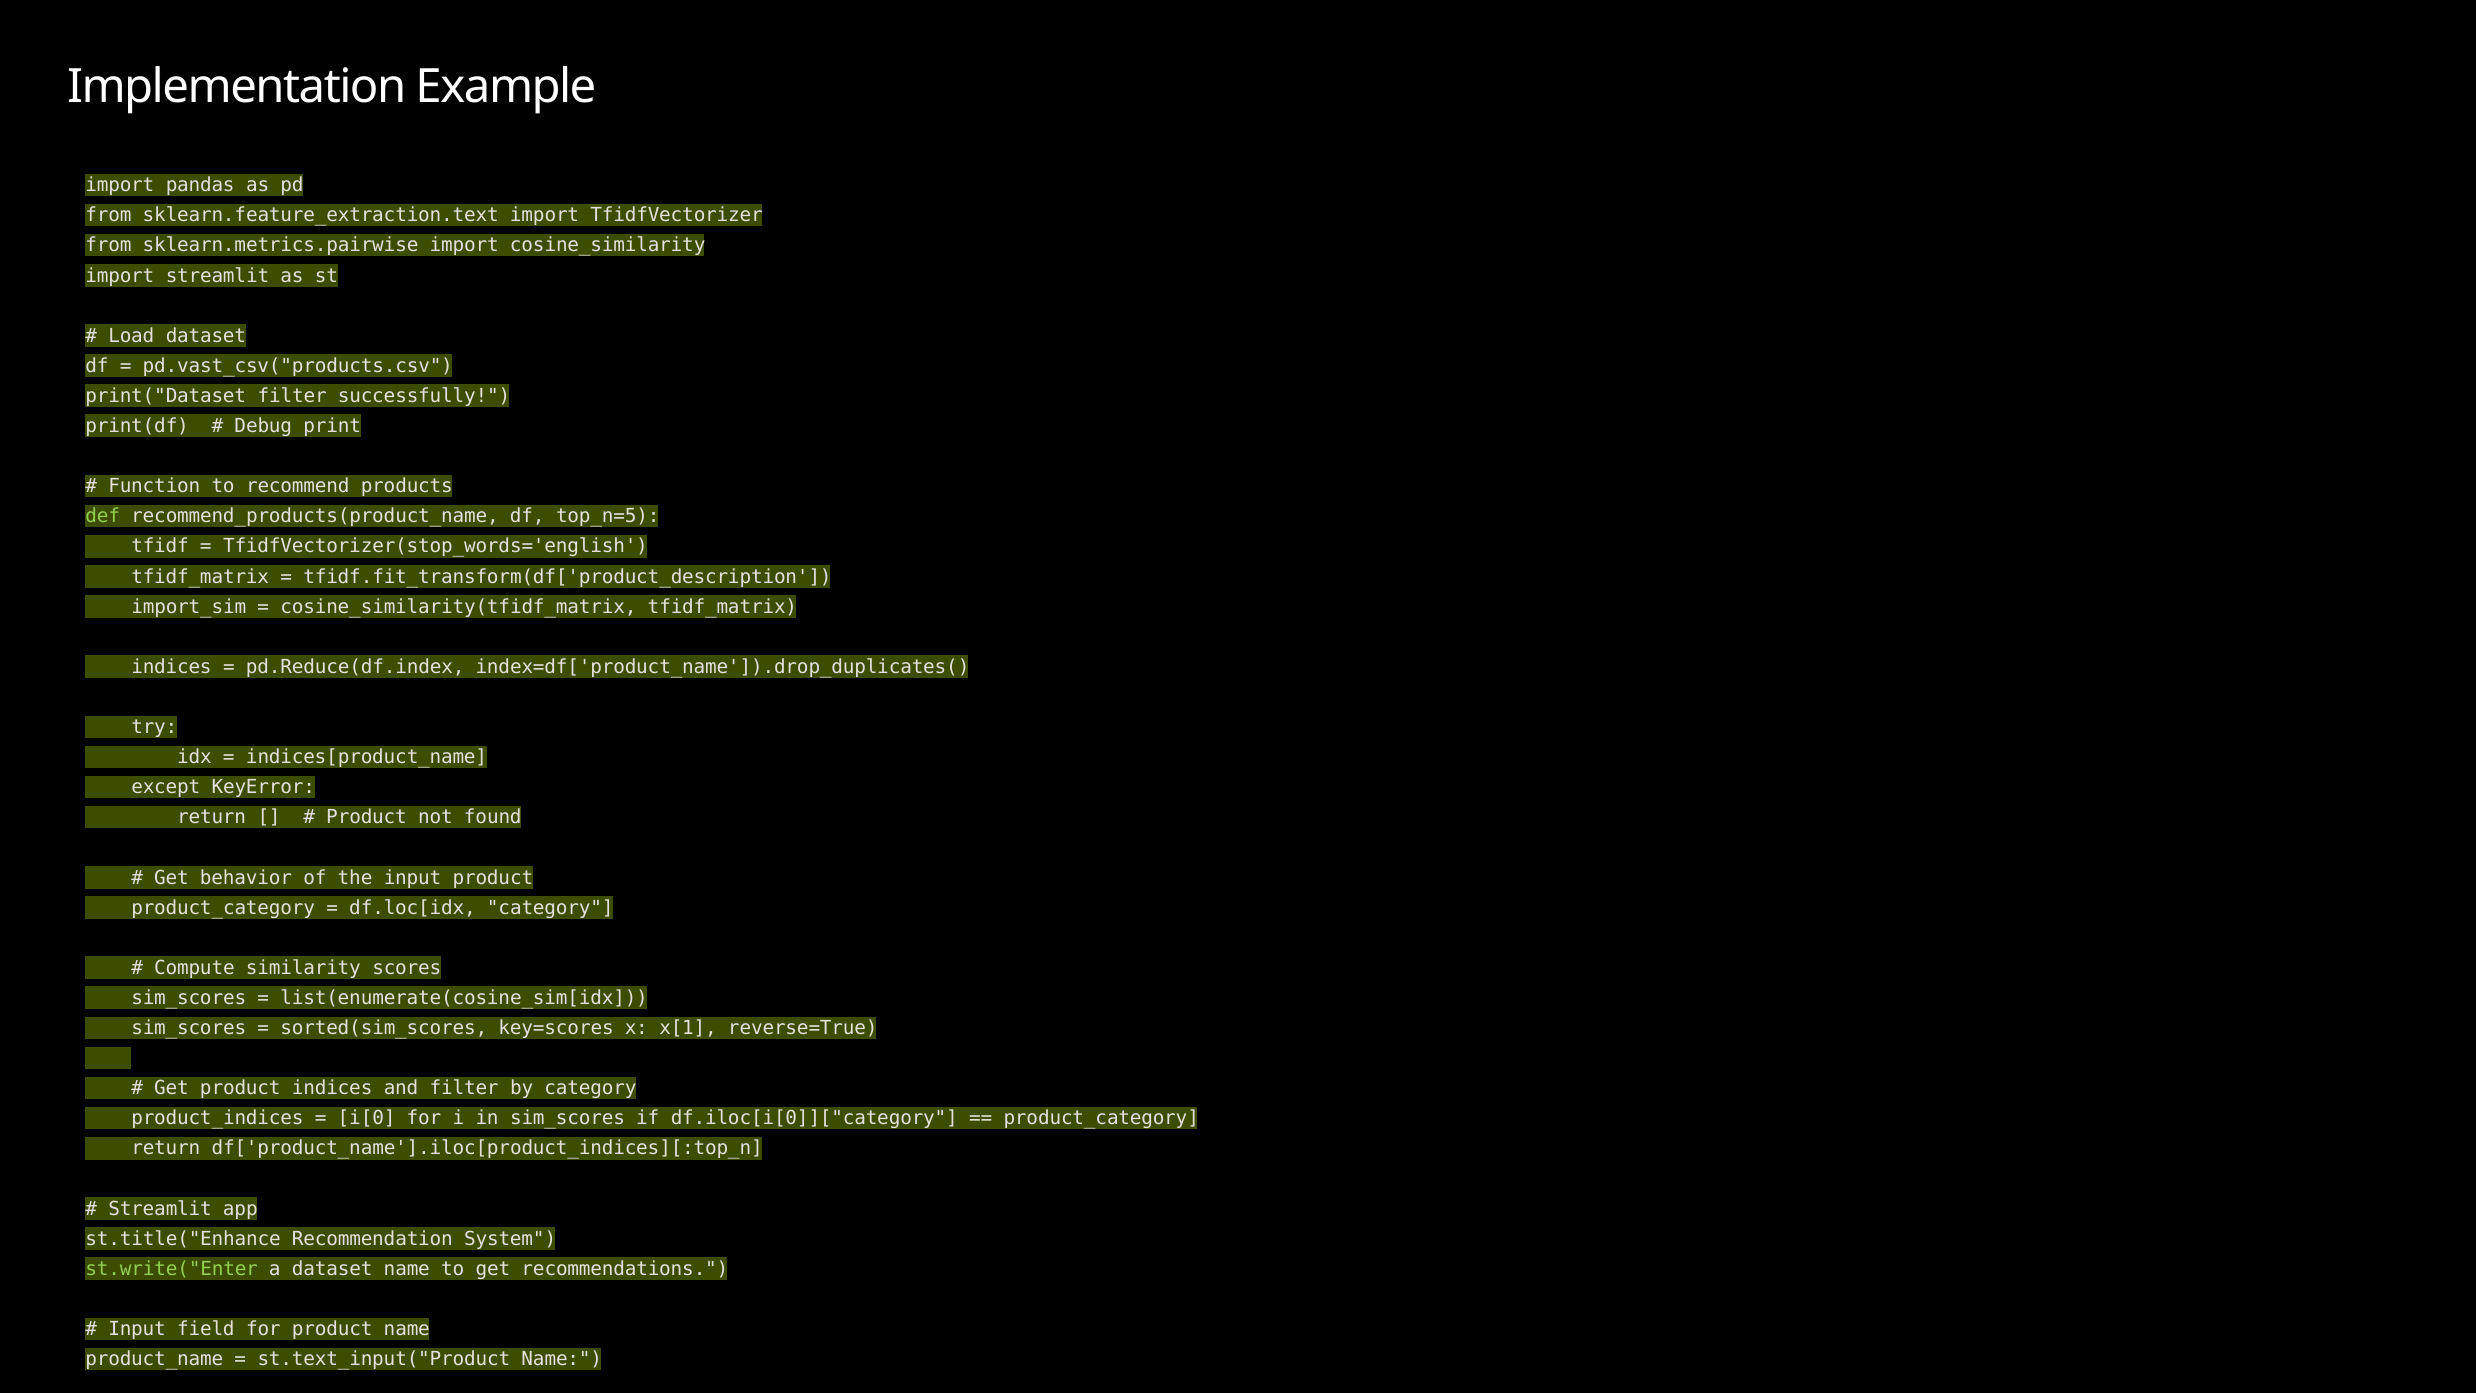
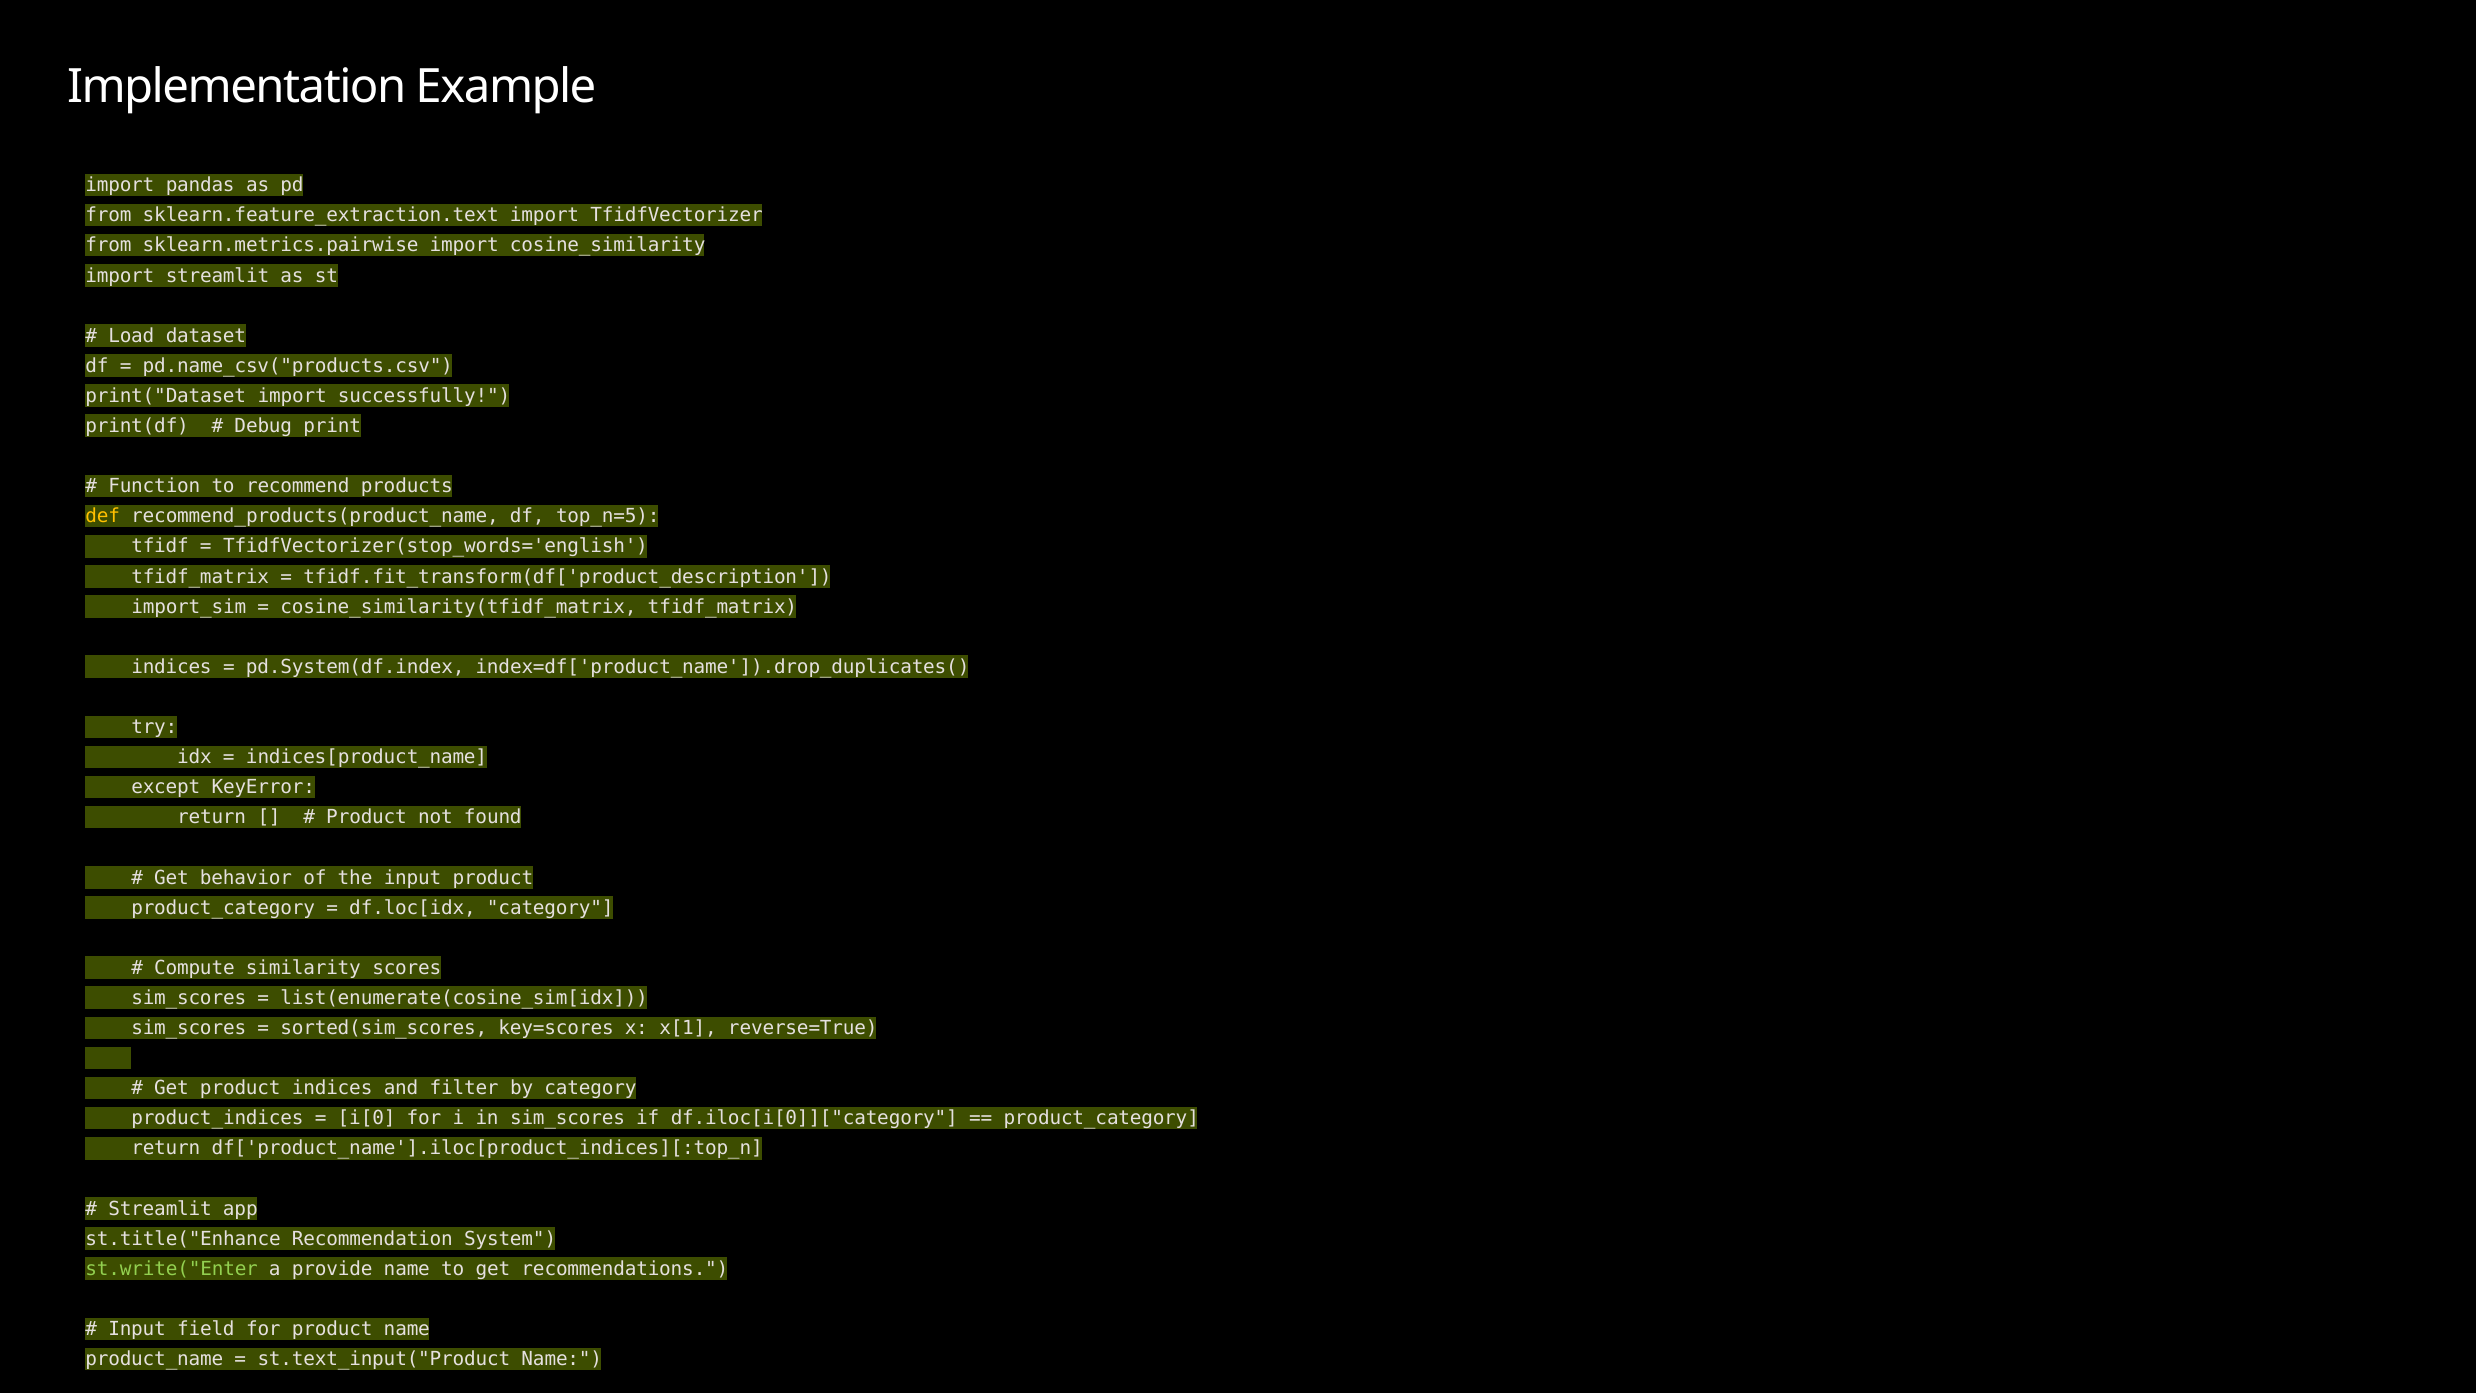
pd.vast_csv("products.csv: pd.vast_csv("products.csv -> pd.name_csv("products.csv
print("Dataset filter: filter -> import
def colour: light green -> yellow
pd.Reduce(df.index: pd.Reduce(df.index -> pd.System(df.index
a dataset: dataset -> provide
